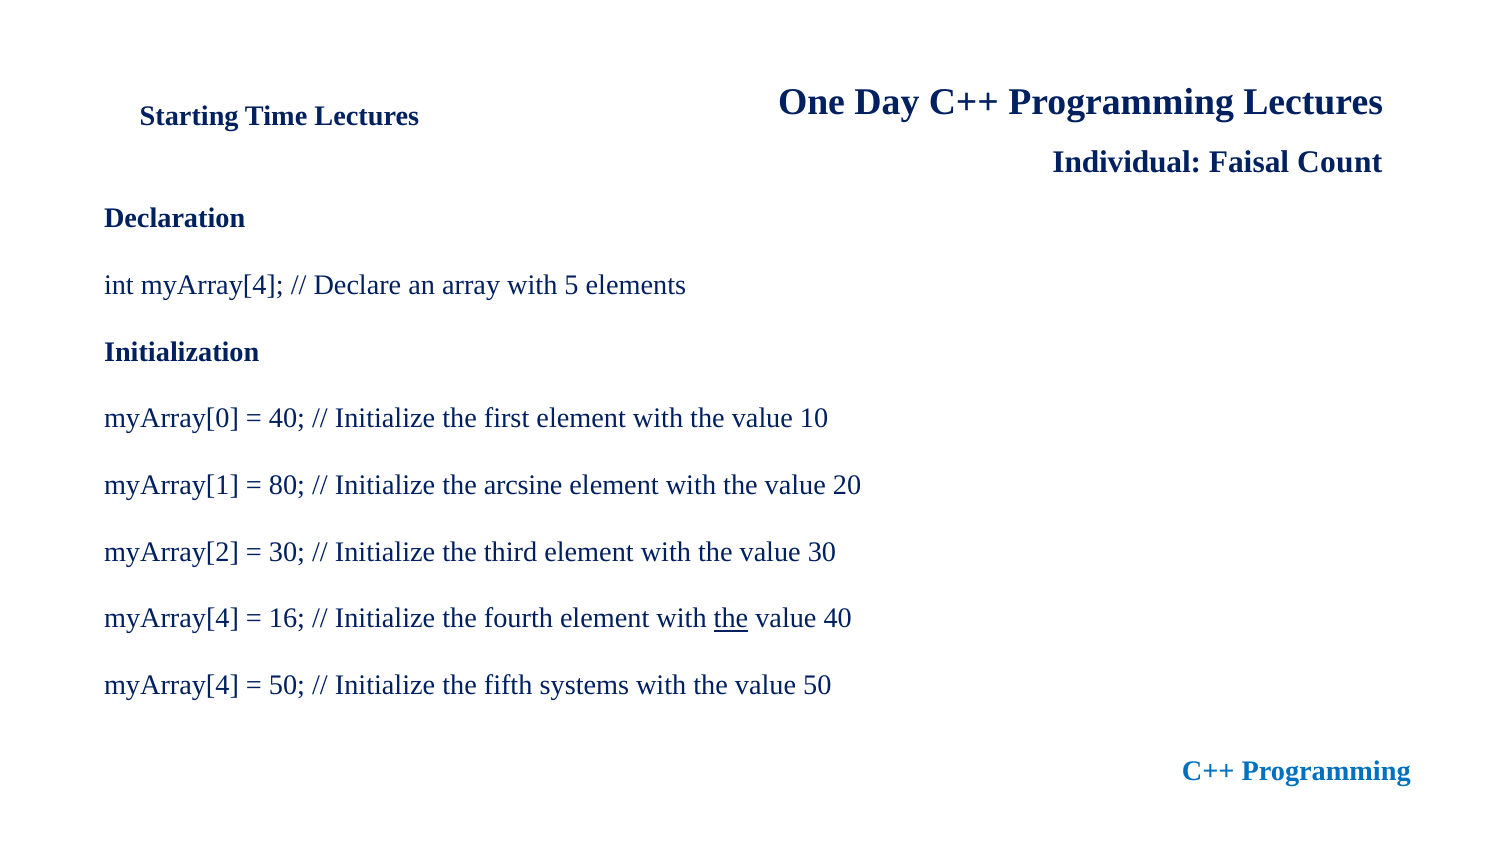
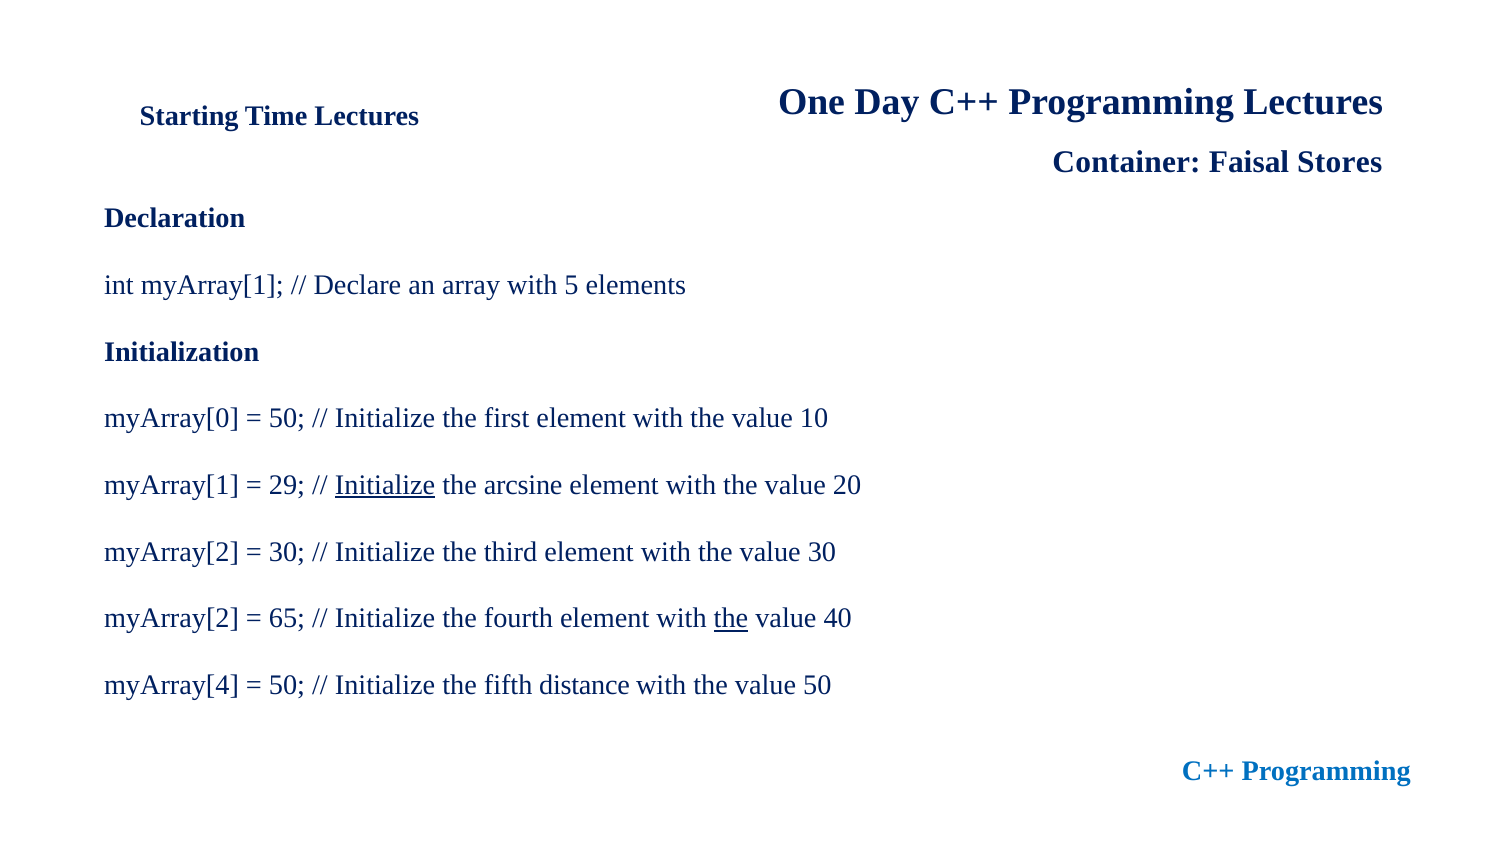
Individual: Individual -> Container
Count: Count -> Stores
int myArray[4: myArray[4 -> myArray[1
40 at (287, 418): 40 -> 50
80: 80 -> 29
Initialize at (385, 485) underline: none -> present
myArray[4 at (172, 618): myArray[4 -> myArray[2
16: 16 -> 65
systems: systems -> distance
